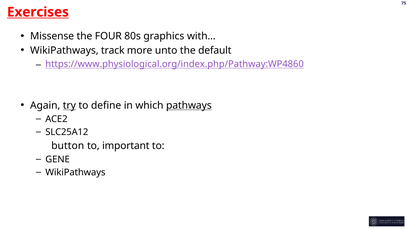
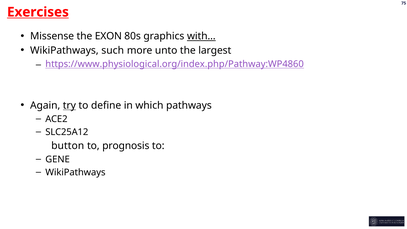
FOUR: FOUR -> EXON
with… underline: none -> present
track: track -> such
default: default -> largest
pathways underline: present -> none
important: important -> prognosis
